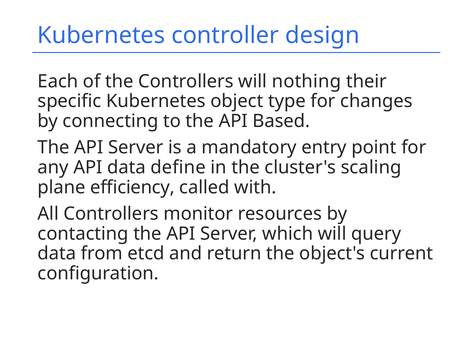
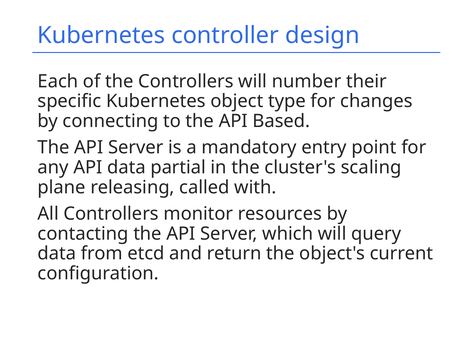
nothing: nothing -> number
define: define -> partial
efficiency: efficiency -> releasing
